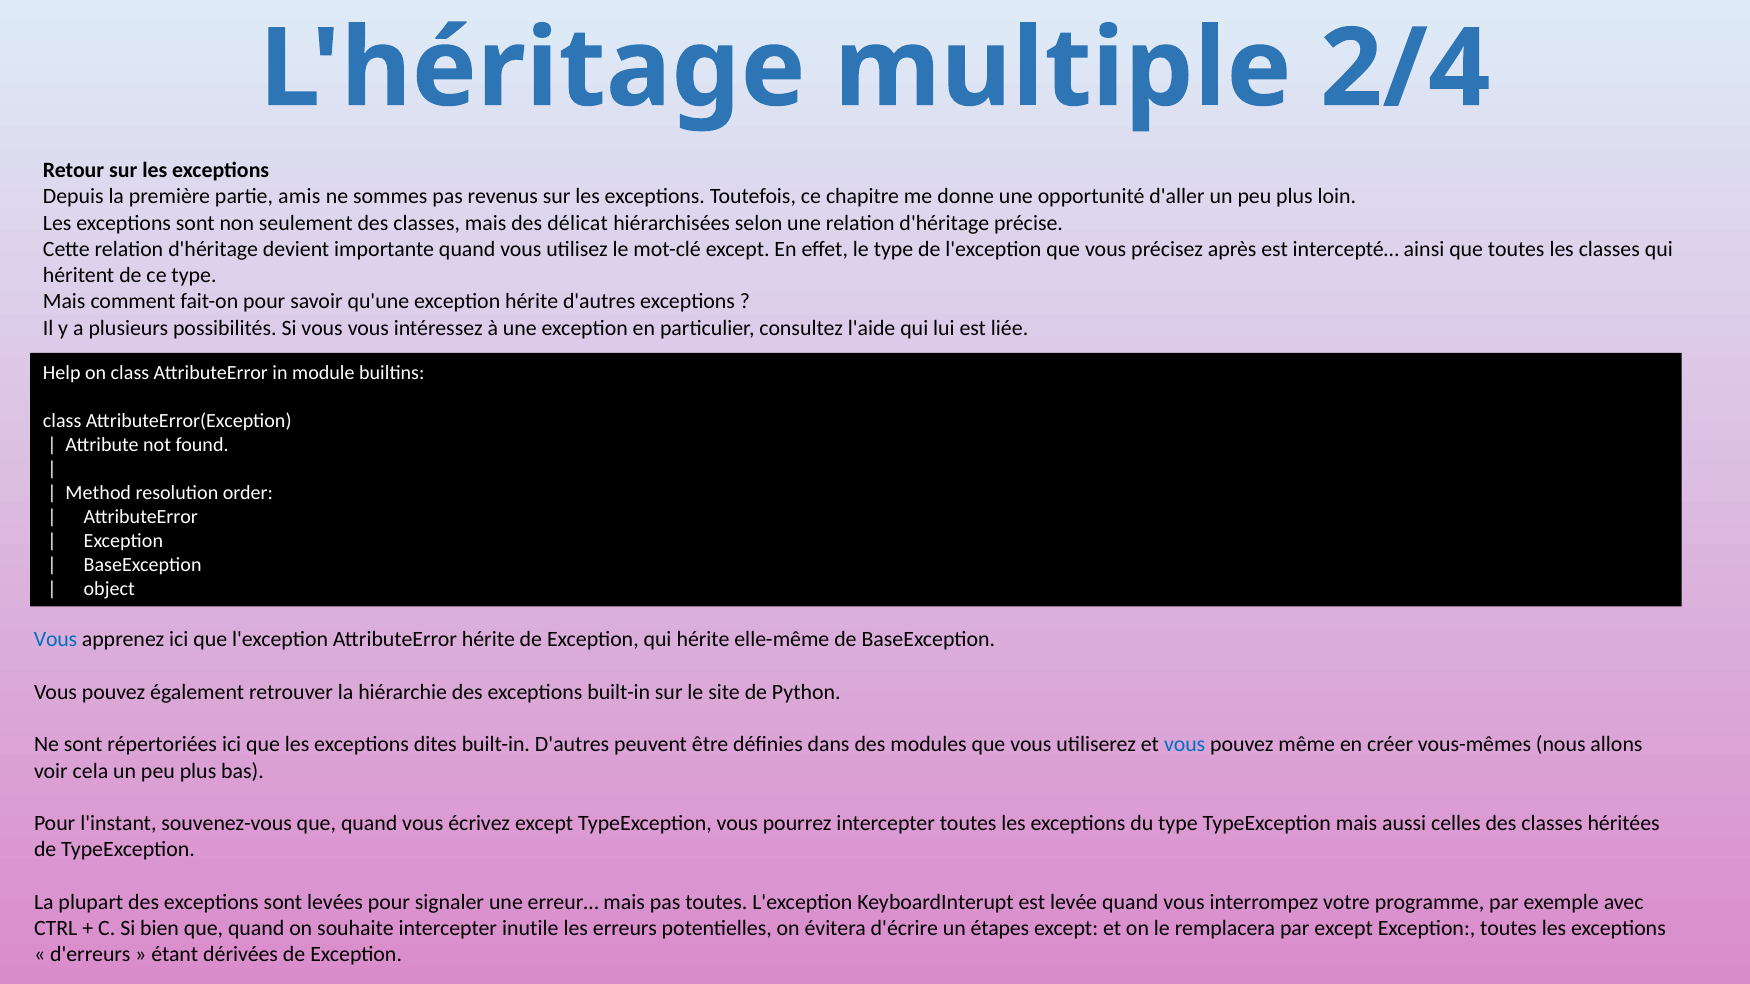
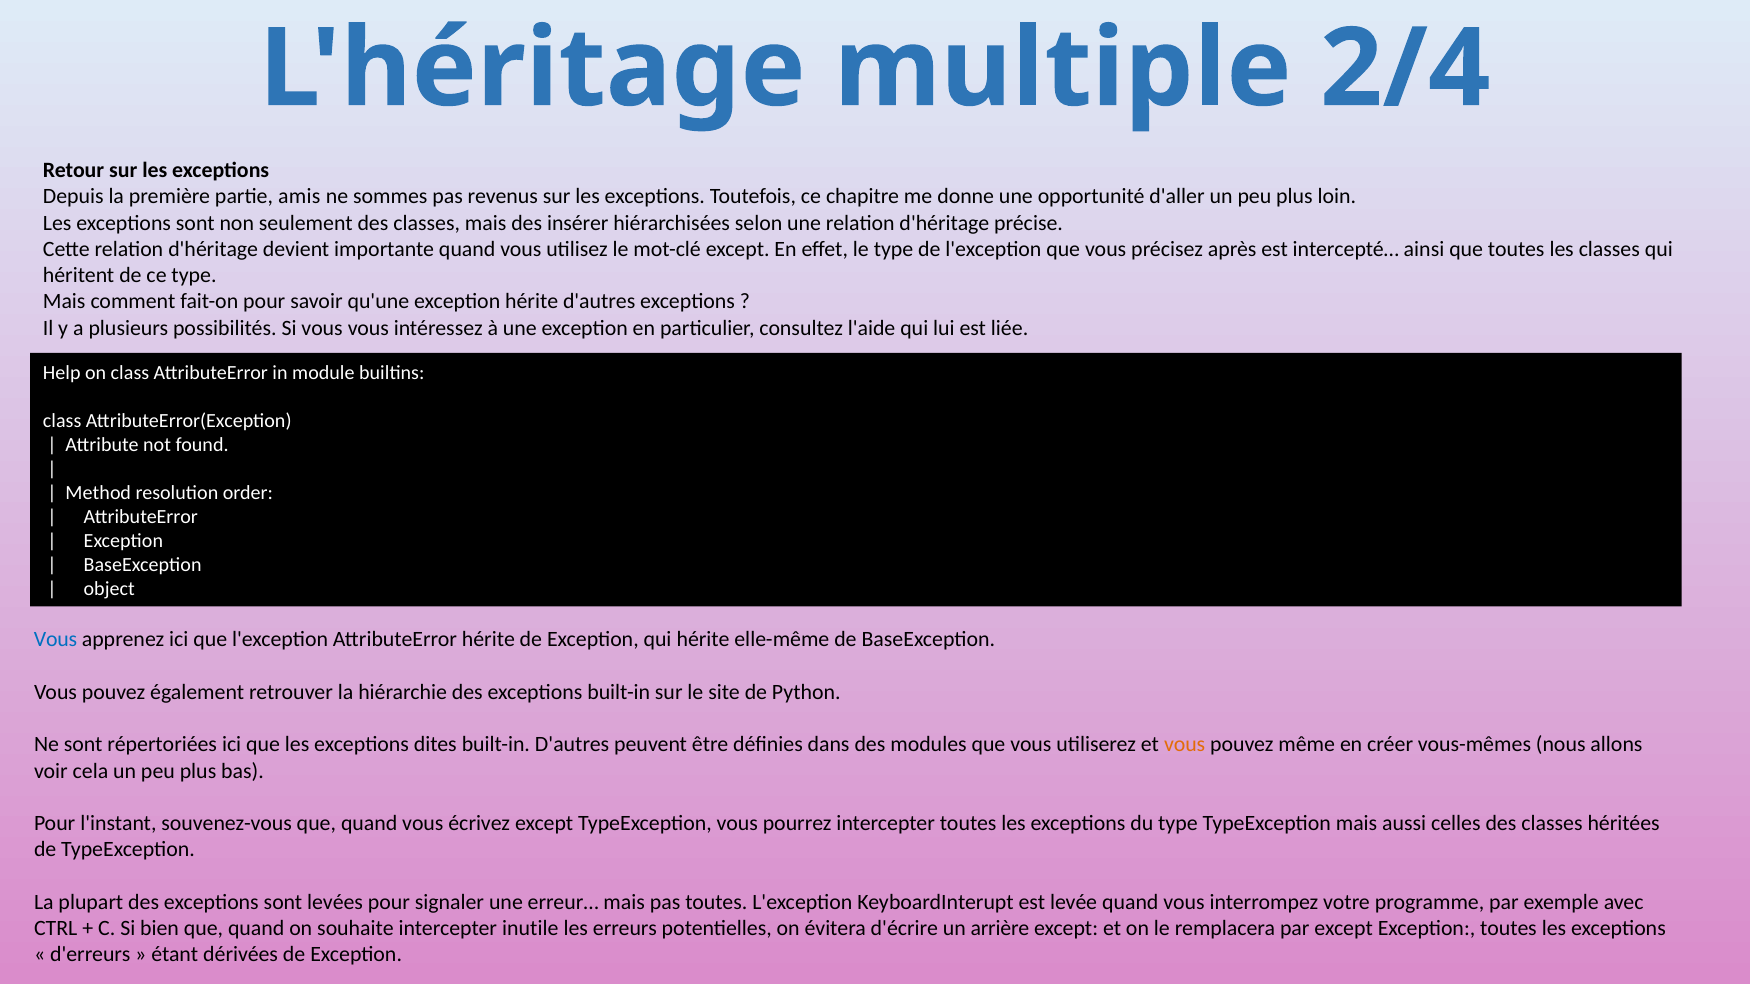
délicat: délicat -> insérer
vous at (1185, 745) colour: blue -> orange
étapes: étapes -> arrière
